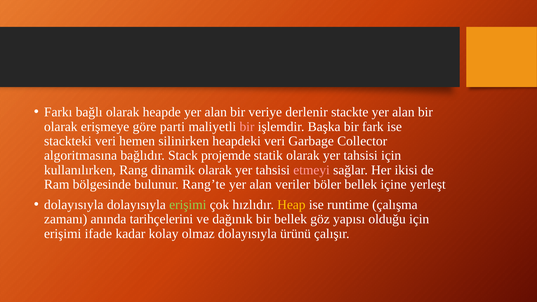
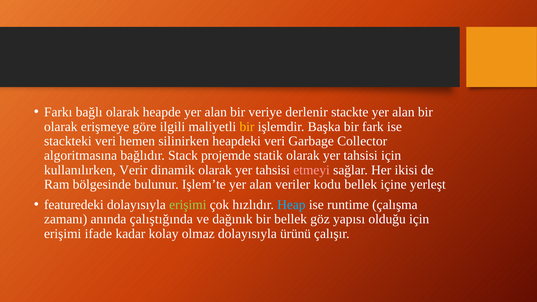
parti: parti -> ilgili
bir at (247, 127) colour: pink -> yellow
Rang: Rang -> Verir
Rang’te: Rang’te -> Işlem’te
böler: böler -> kodu
dolayısıyla at (74, 205): dolayısıyla -> featuredeki
Heap colour: yellow -> light blue
tarihçelerini: tarihçelerini -> çalıştığında
